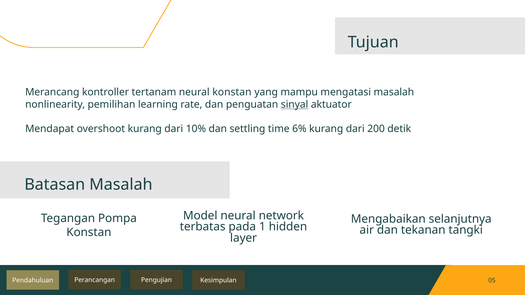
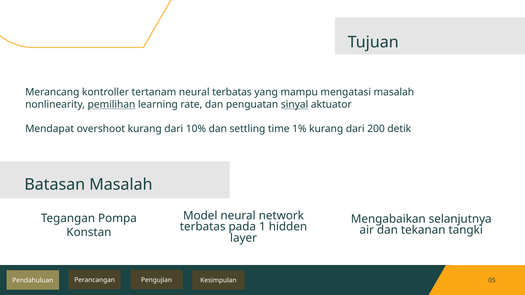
neural konstan: konstan -> terbatas
pemilihan underline: none -> present
6%: 6% -> 1%
